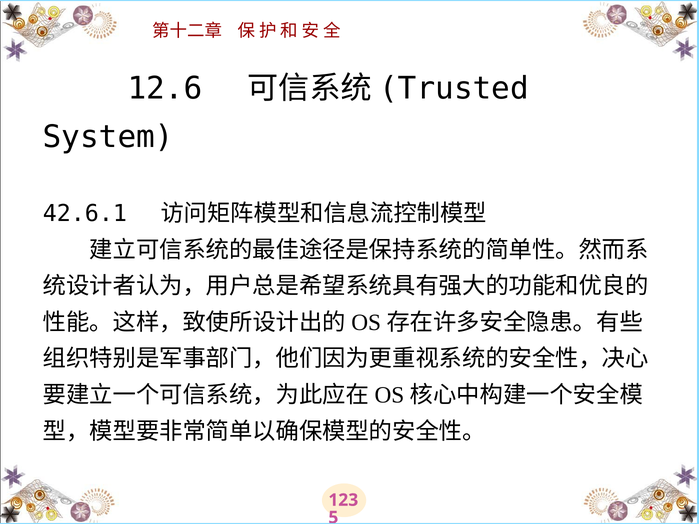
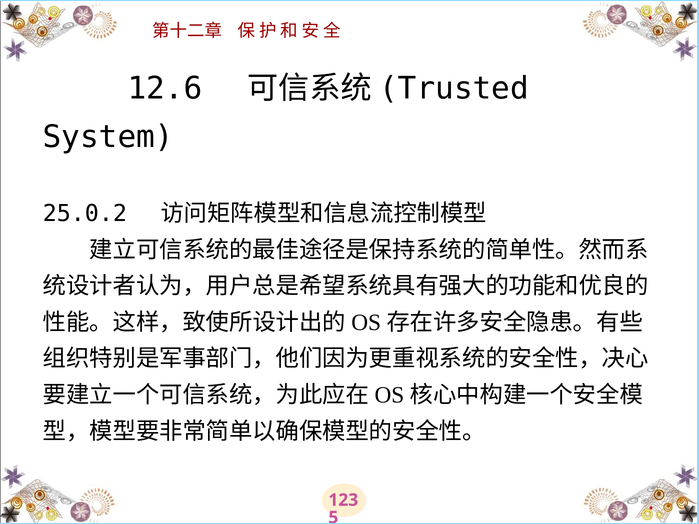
42.6.1: 42.6.1 -> 25.0.2
